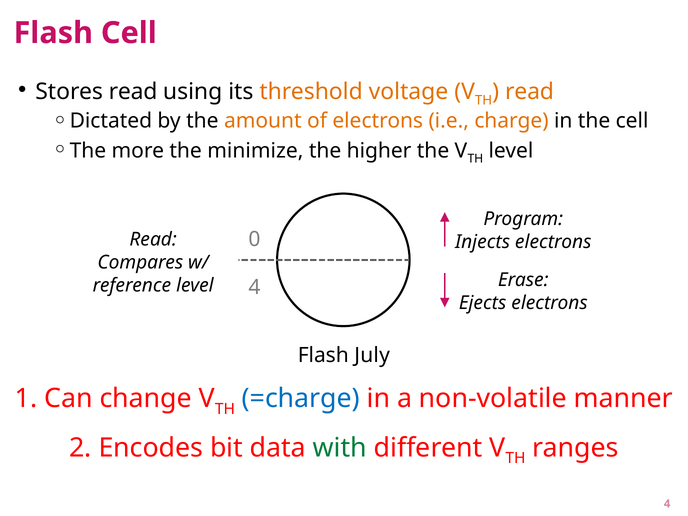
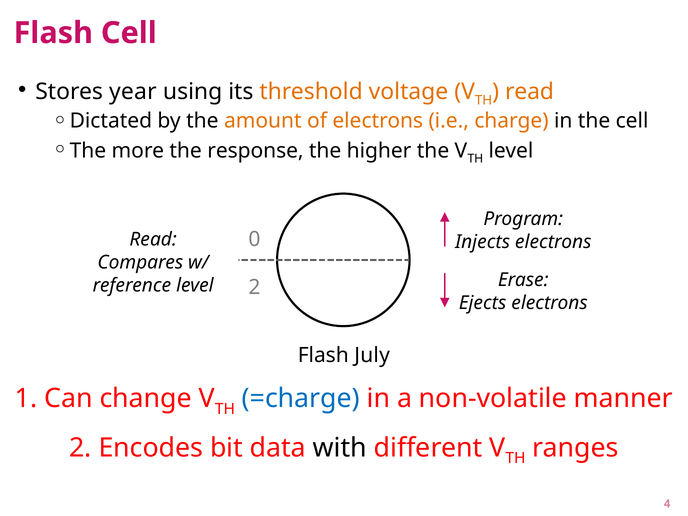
Stores read: read -> year
minimize: minimize -> response
level 4: 4 -> 2
with colour: green -> black
